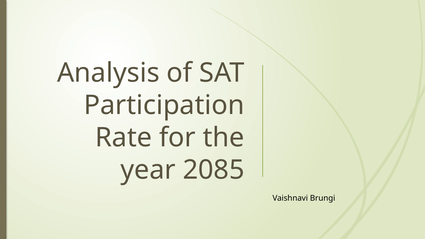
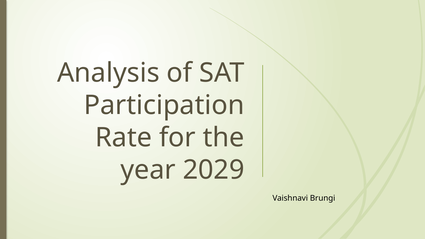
2085: 2085 -> 2029
